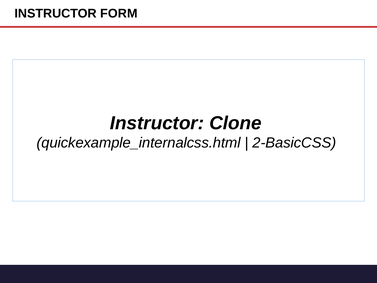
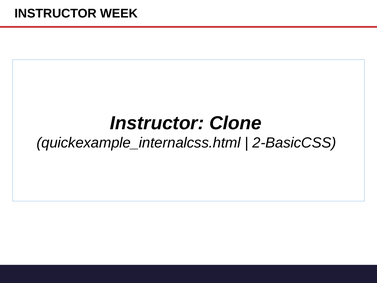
FORM: FORM -> WEEK
